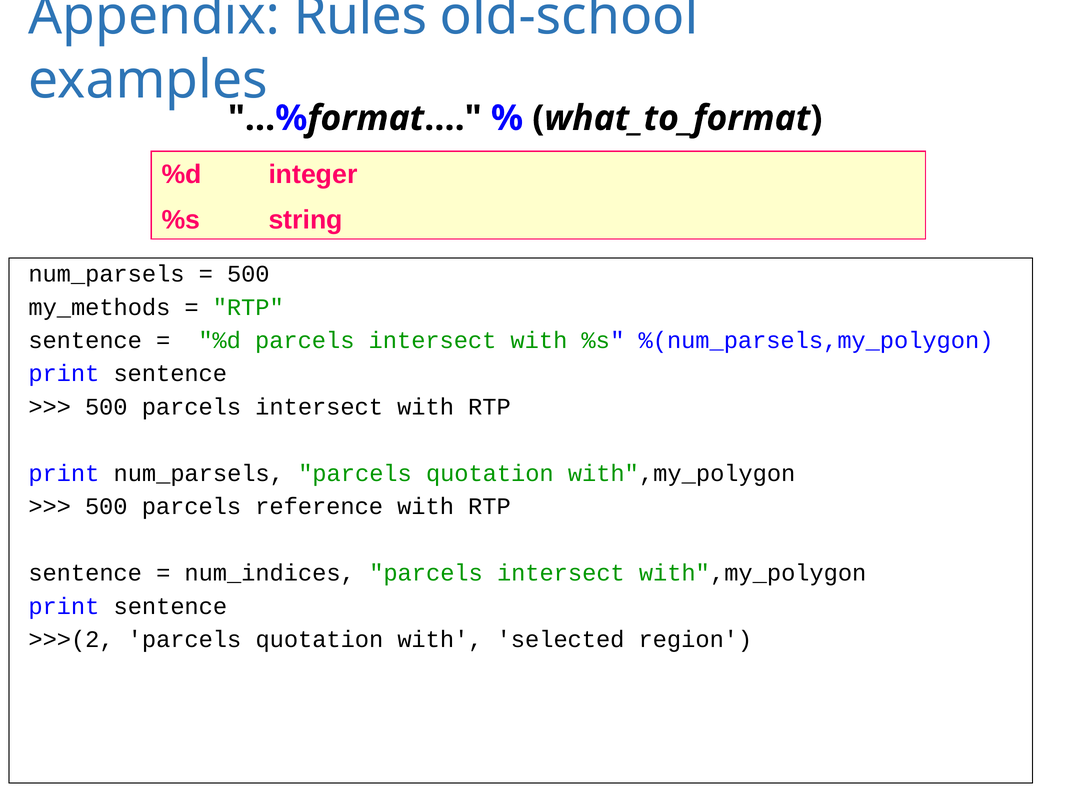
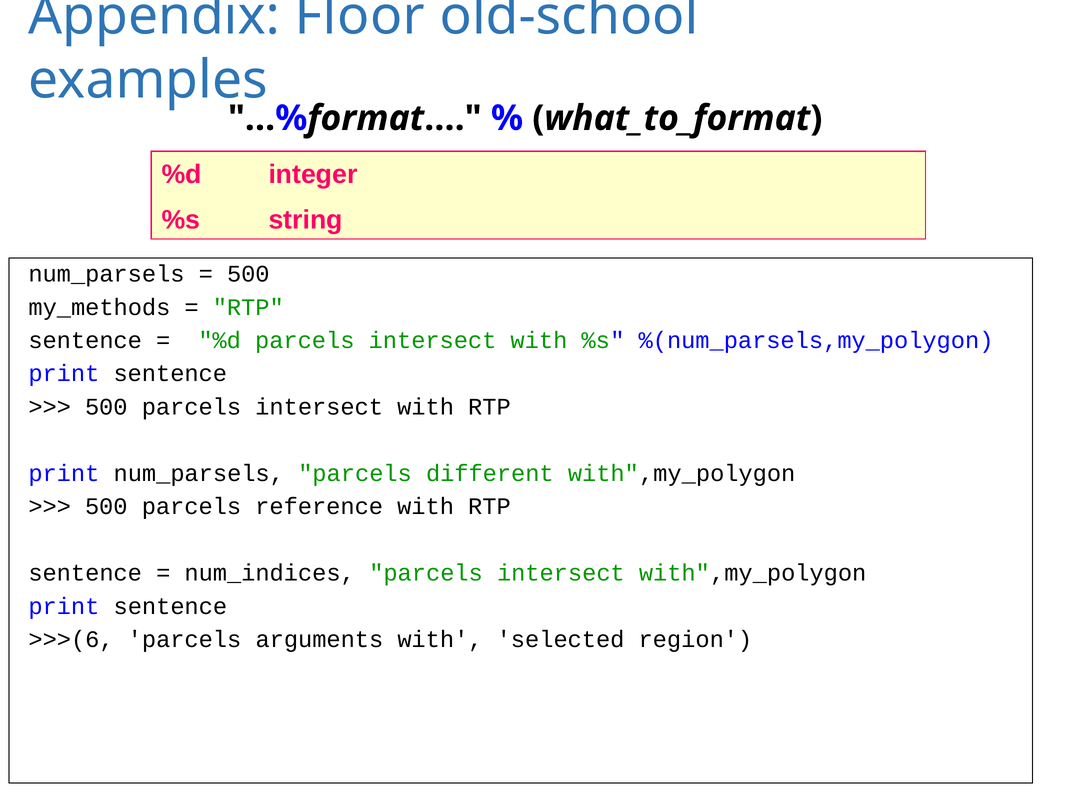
Rules: Rules -> Floor
num_parsels parcels quotation: quotation -> different
>>>(2: >>>(2 -> >>>(6
quotation at (319, 639): quotation -> arguments
